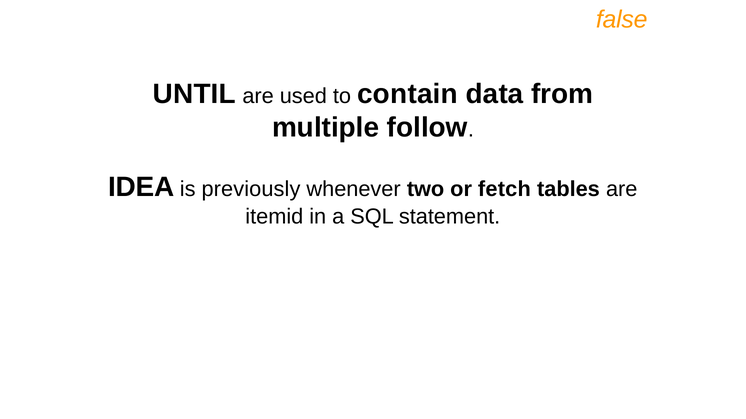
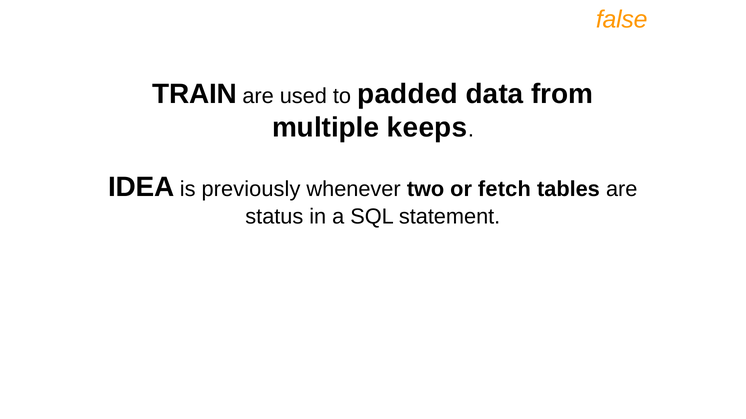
UNTIL: UNTIL -> TRAIN
contain: contain -> padded
follow: follow -> keeps
itemid: itemid -> status
